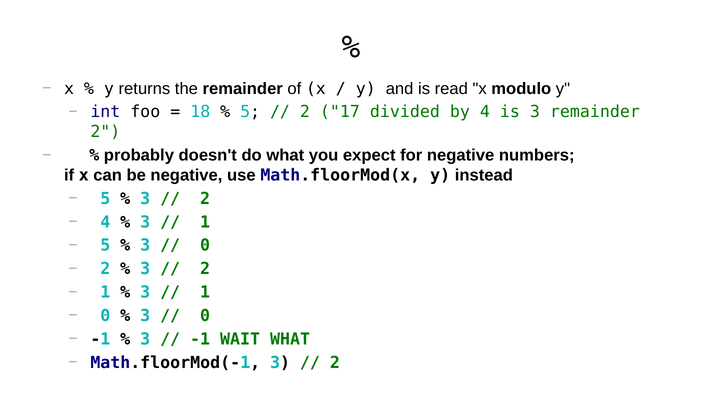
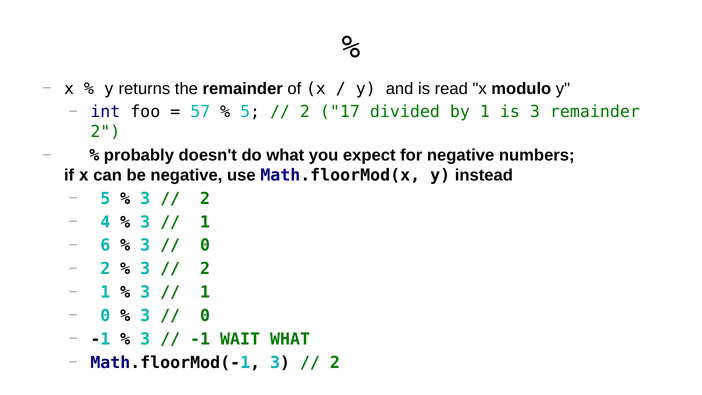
18: 18 -> 57
by 4: 4 -> 1
5 at (105, 245): 5 -> 6
